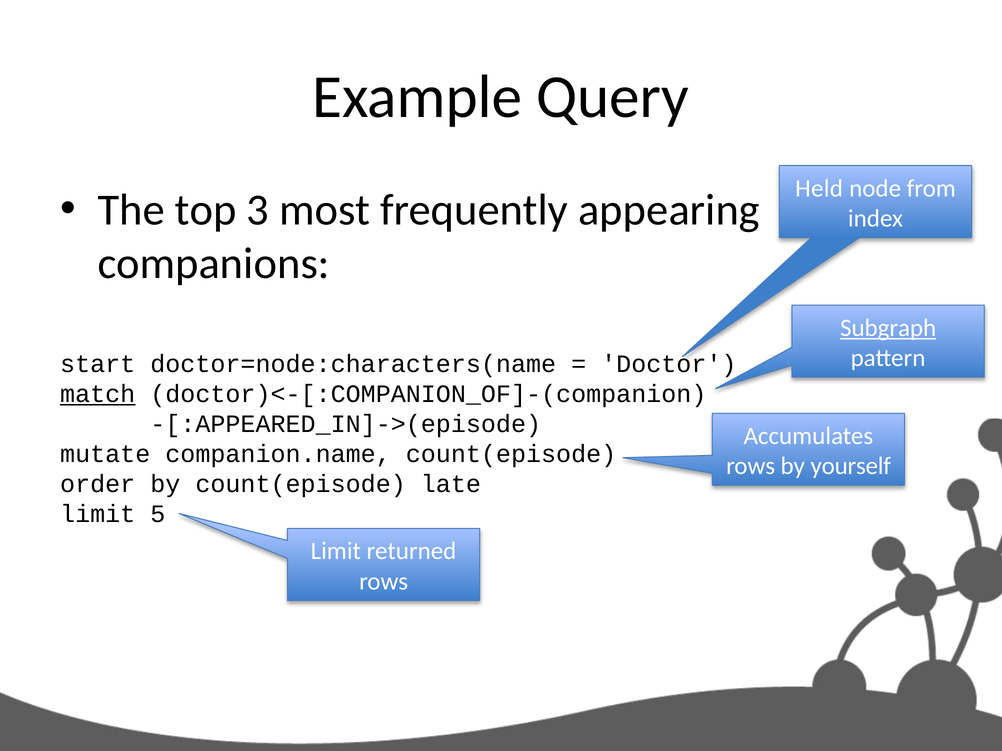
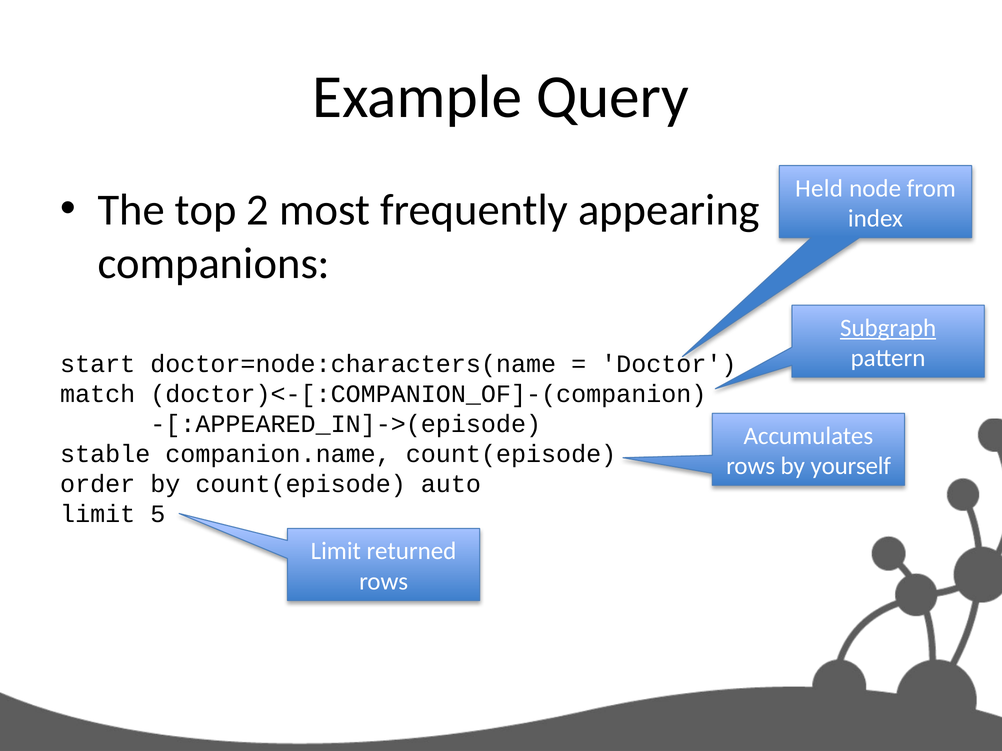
3: 3 -> 2
match underline: present -> none
mutate: mutate -> stable
late: late -> auto
